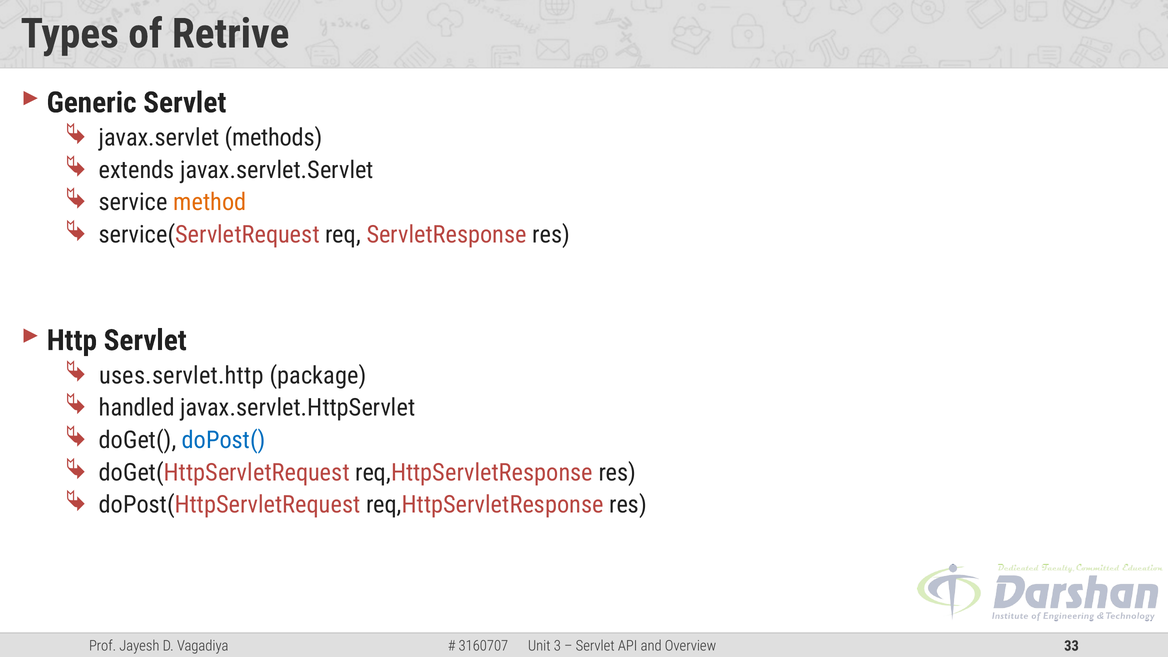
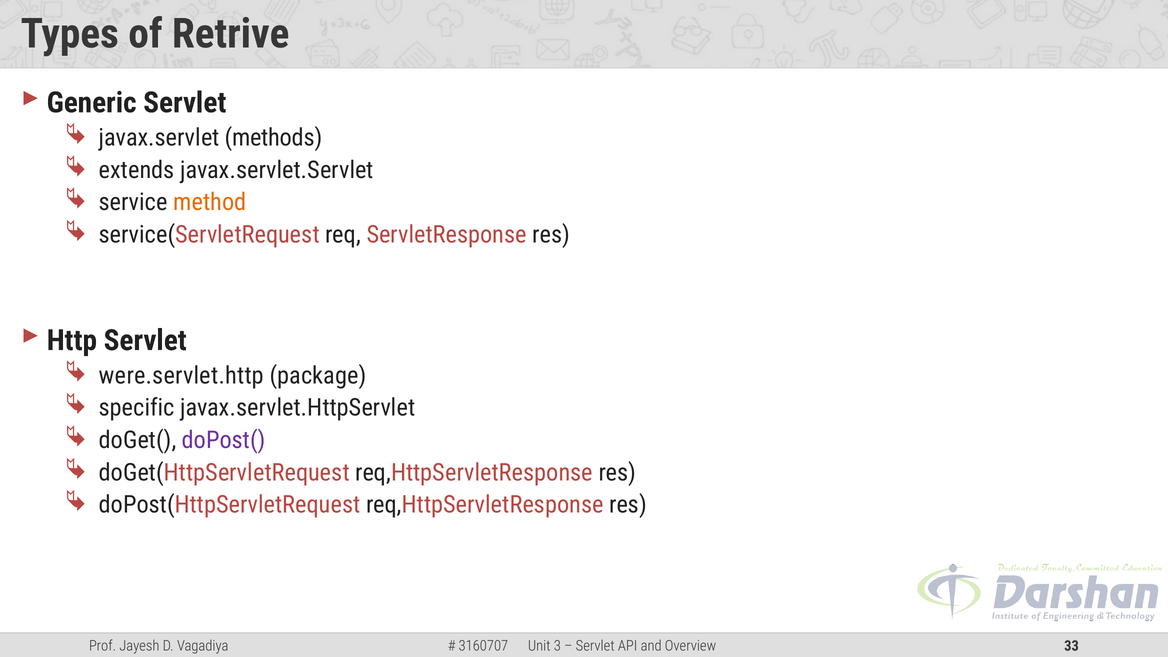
uses.servlet.http: uses.servlet.http -> were.servlet.http
handled: handled -> specific
doPost( colour: blue -> purple
